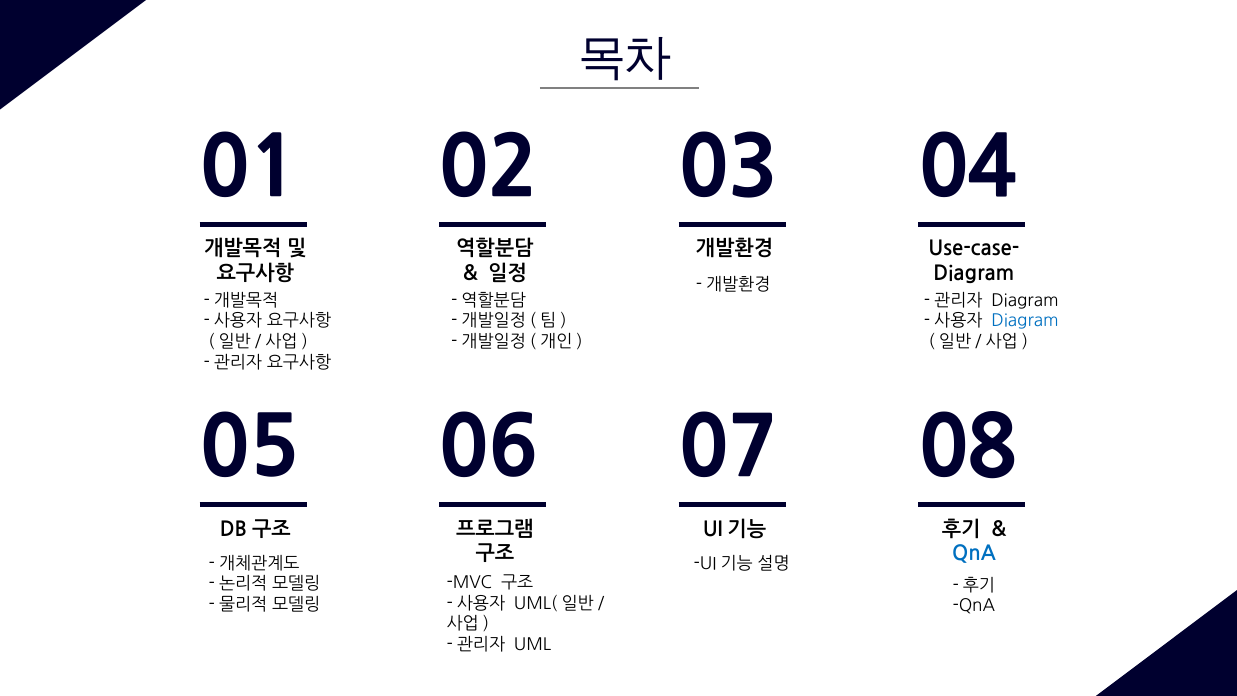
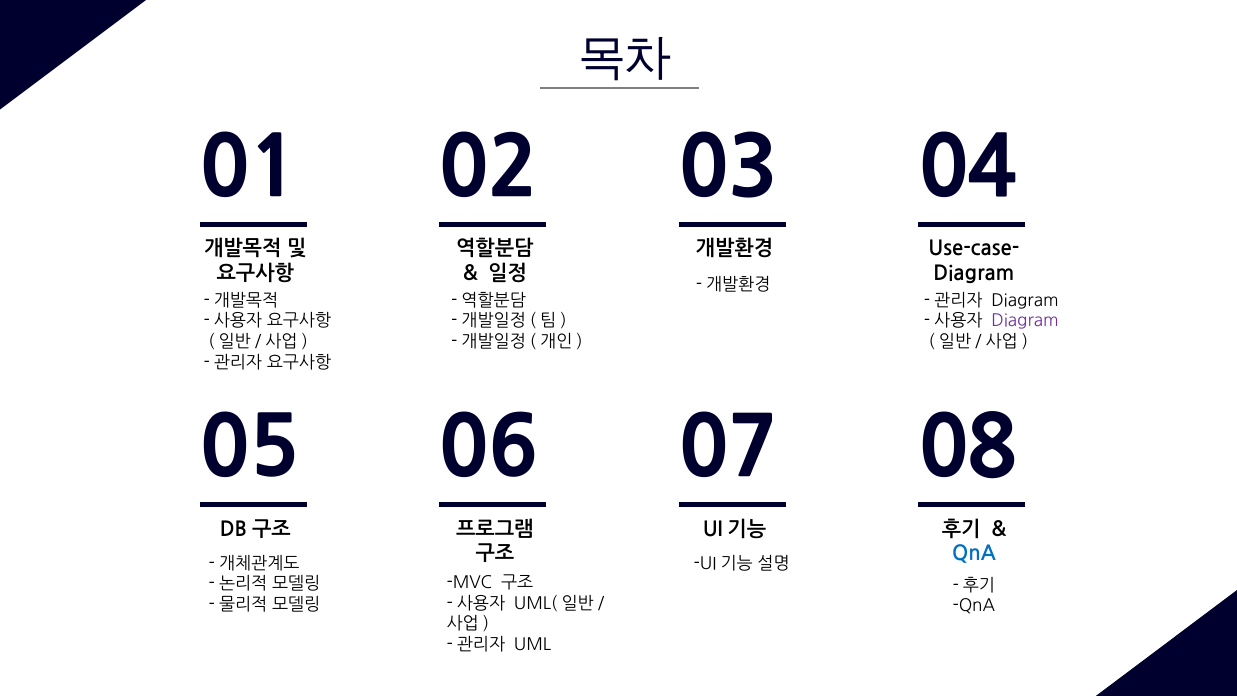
Diagram at (1025, 321) colour: blue -> purple
